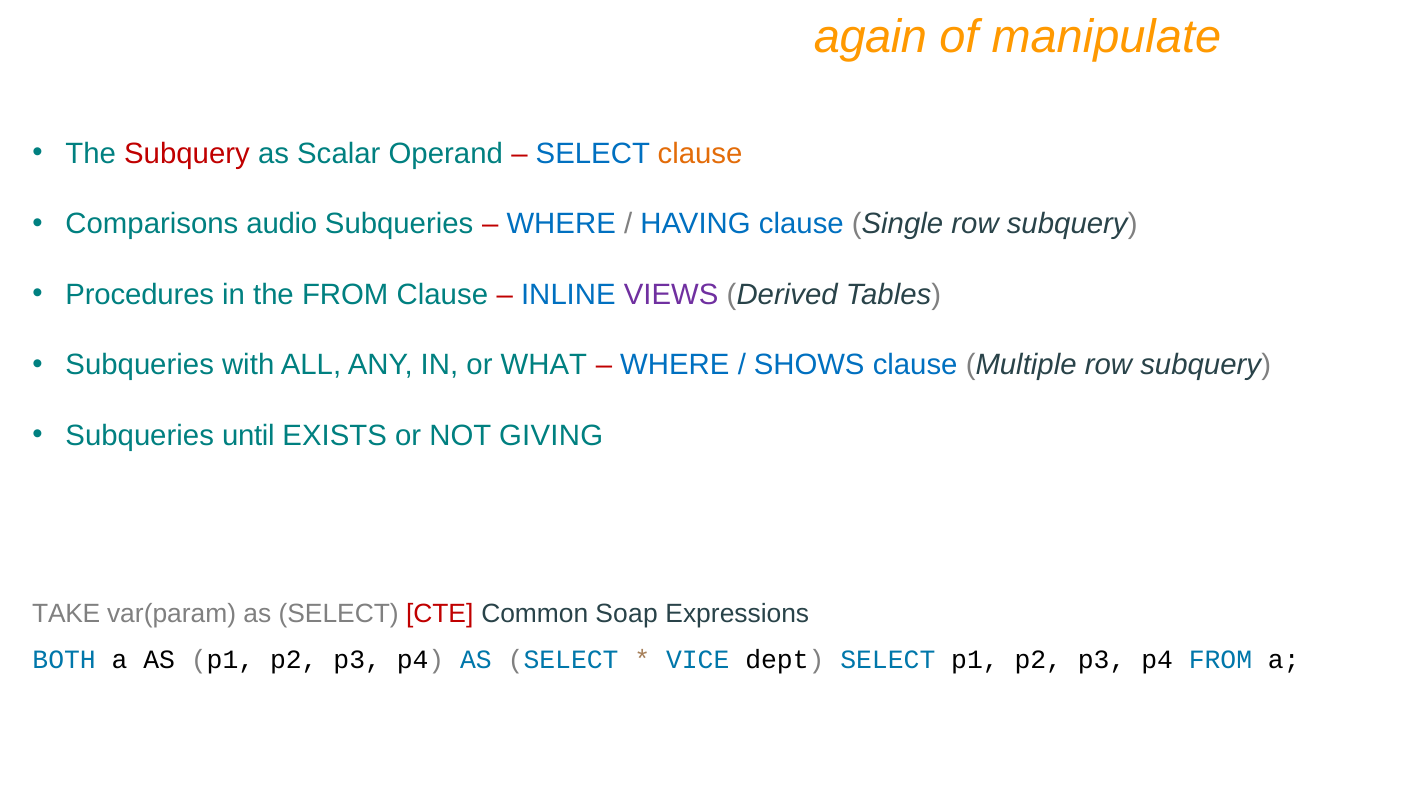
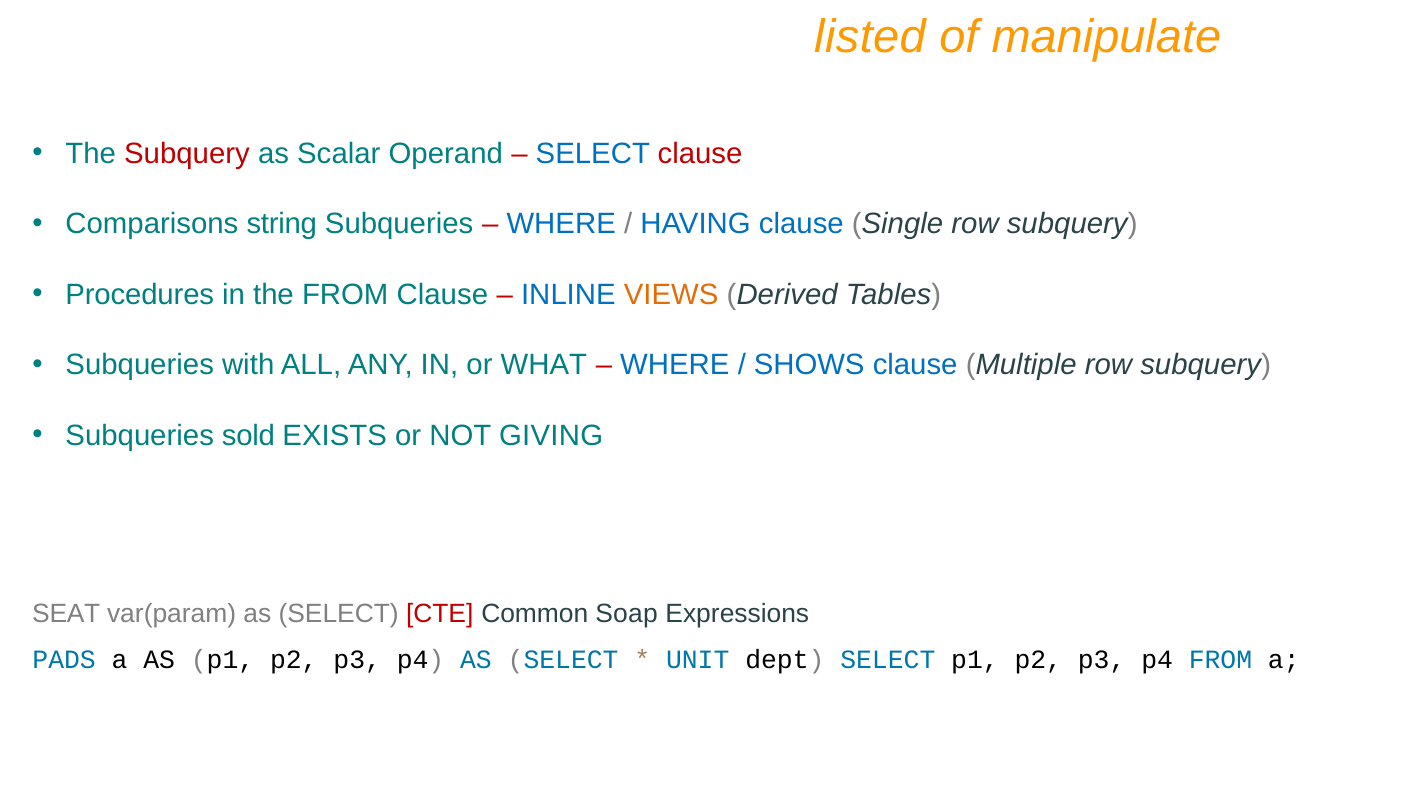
again: again -> listed
clause at (700, 154) colour: orange -> red
audio: audio -> string
VIEWS colour: purple -> orange
until: until -> sold
TAKE: TAKE -> SEAT
BOTH: BOTH -> PADS
VICE: VICE -> UNIT
